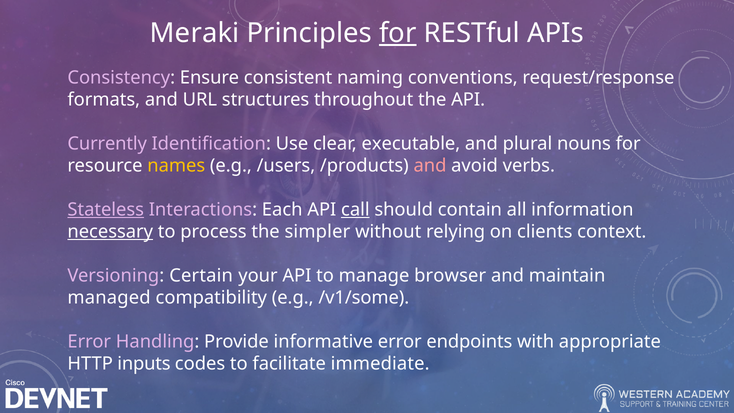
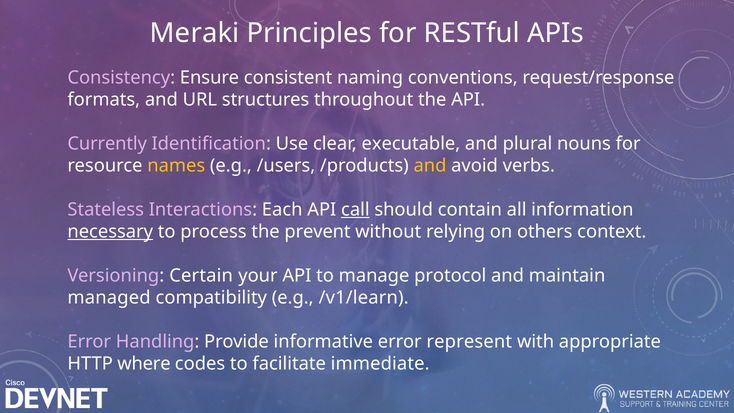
for at (398, 33) underline: present -> none
and at (430, 166) colour: pink -> yellow
Stateless underline: present -> none
simpler: simpler -> prevent
clients: clients -> others
browser: browser -> protocol
/v1/some: /v1/some -> /v1/learn
endpoints: endpoints -> represent
inputs: inputs -> where
